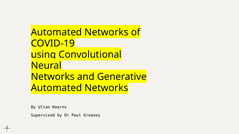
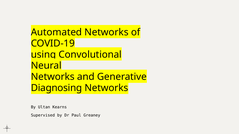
Automated at (56, 88): Automated -> Diagnosing
